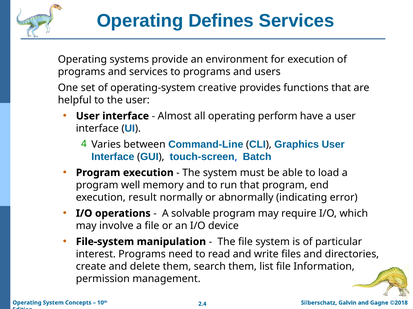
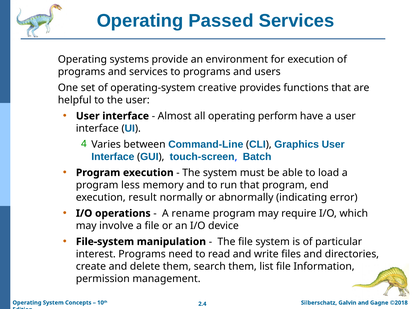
Defines: Defines -> Passed
well: well -> less
solvable: solvable -> rename
